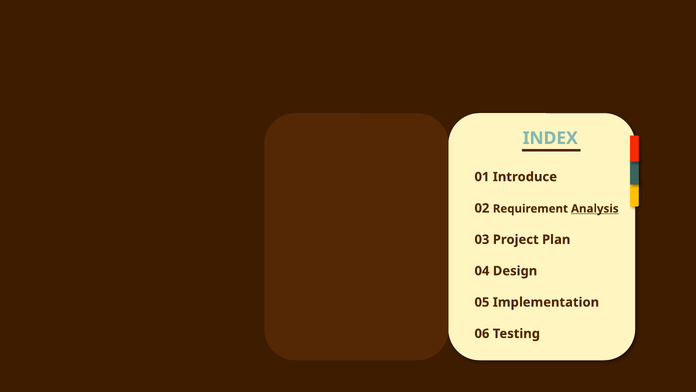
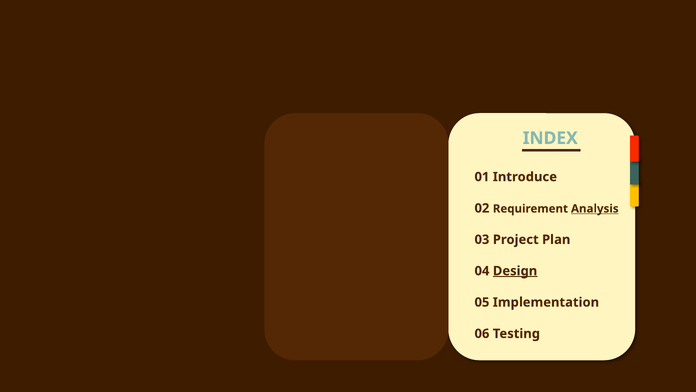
Design underline: none -> present
